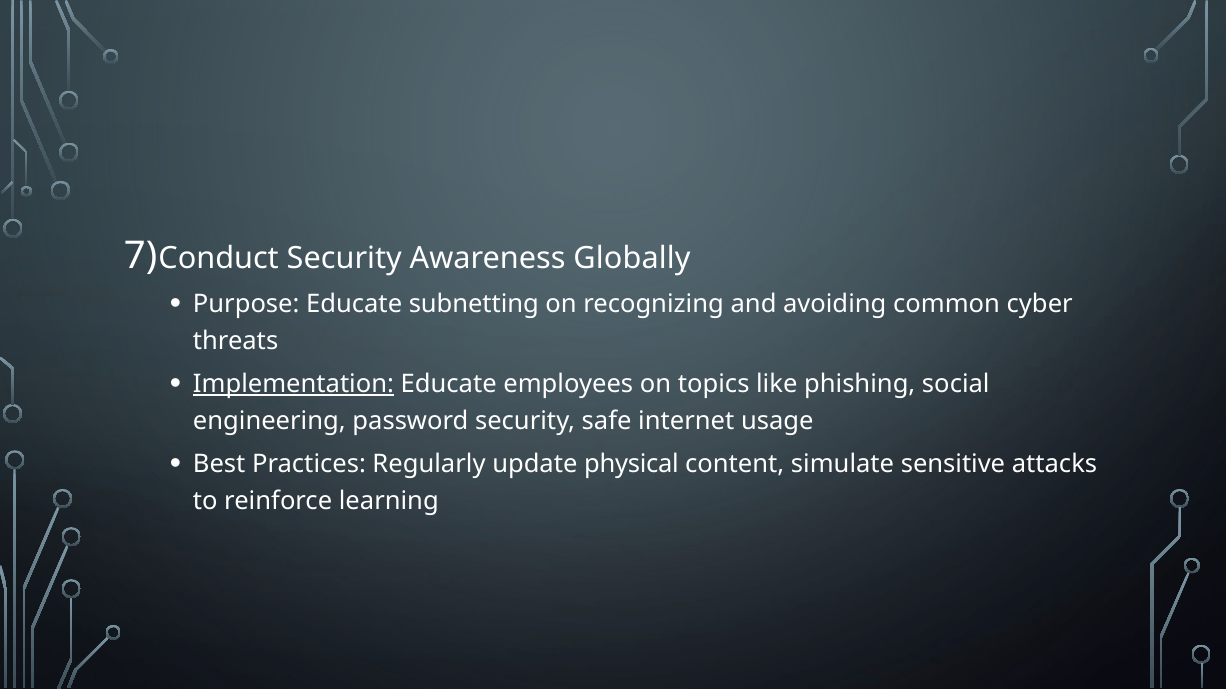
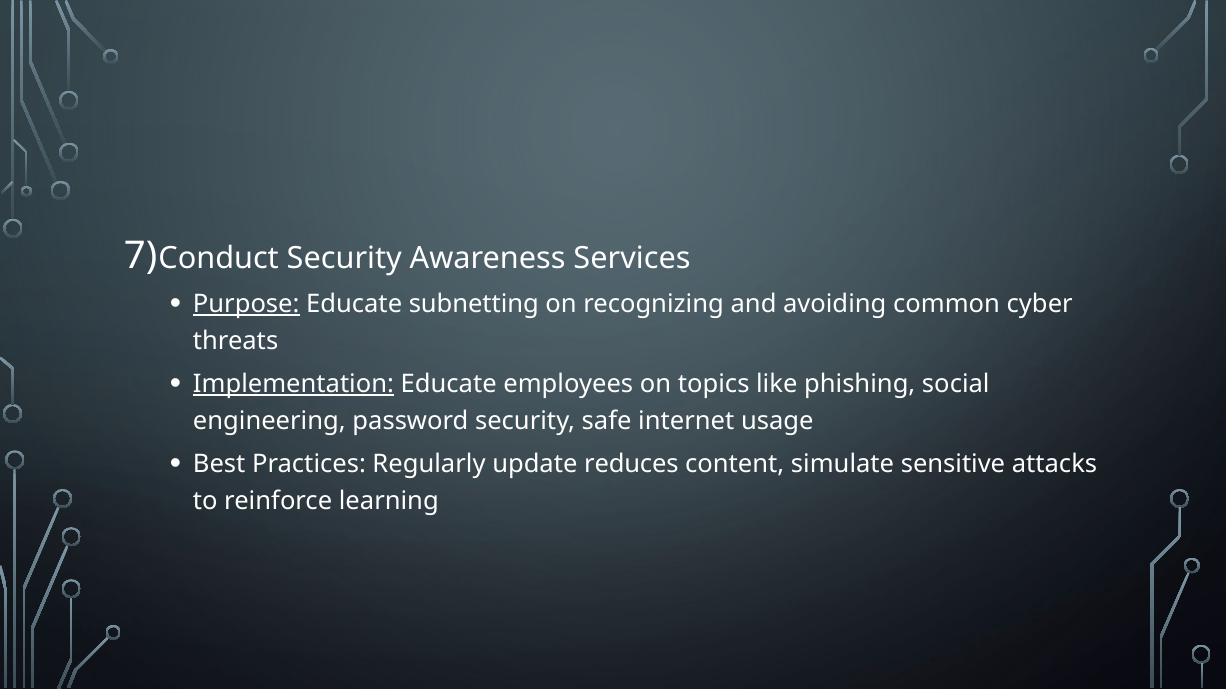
Globally: Globally -> Services
Purpose underline: none -> present
physical: physical -> reduces
